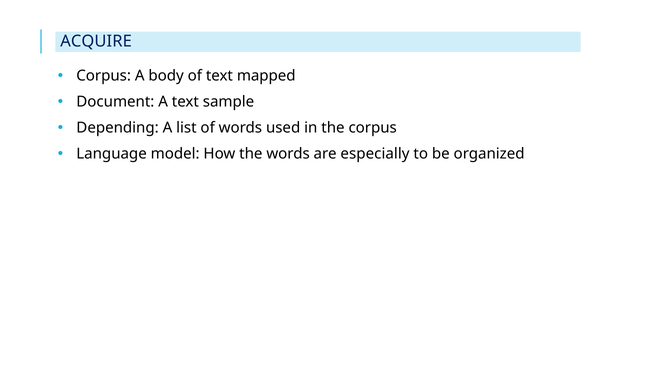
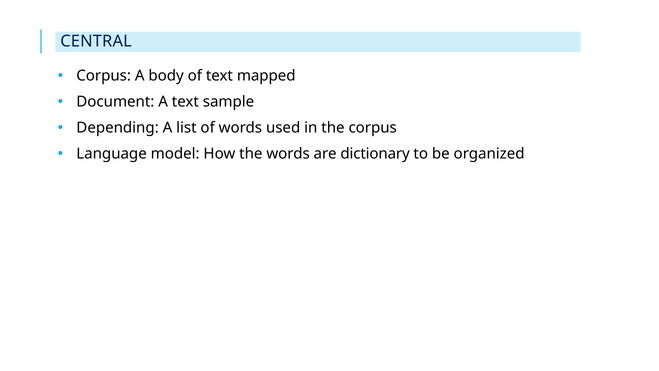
ACQUIRE: ACQUIRE -> CENTRAL
especially: especially -> dictionary
